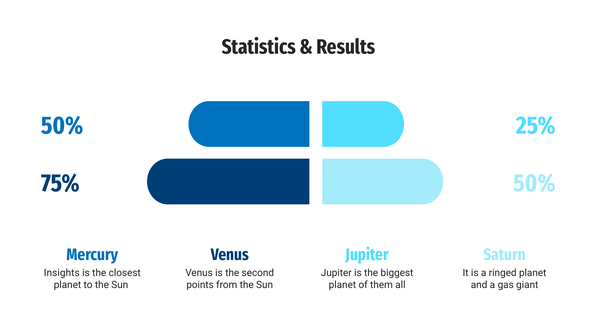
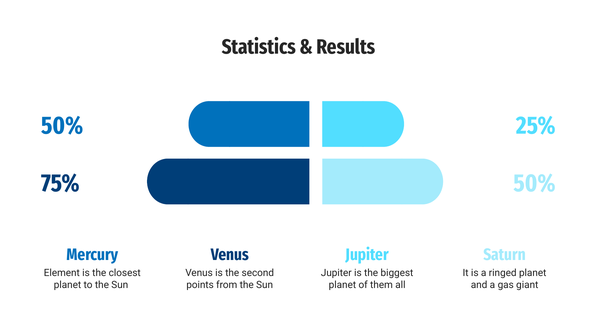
Insights: Insights -> Element
